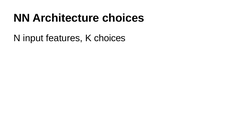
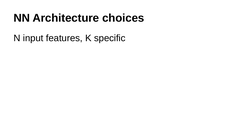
K choices: choices -> specific
